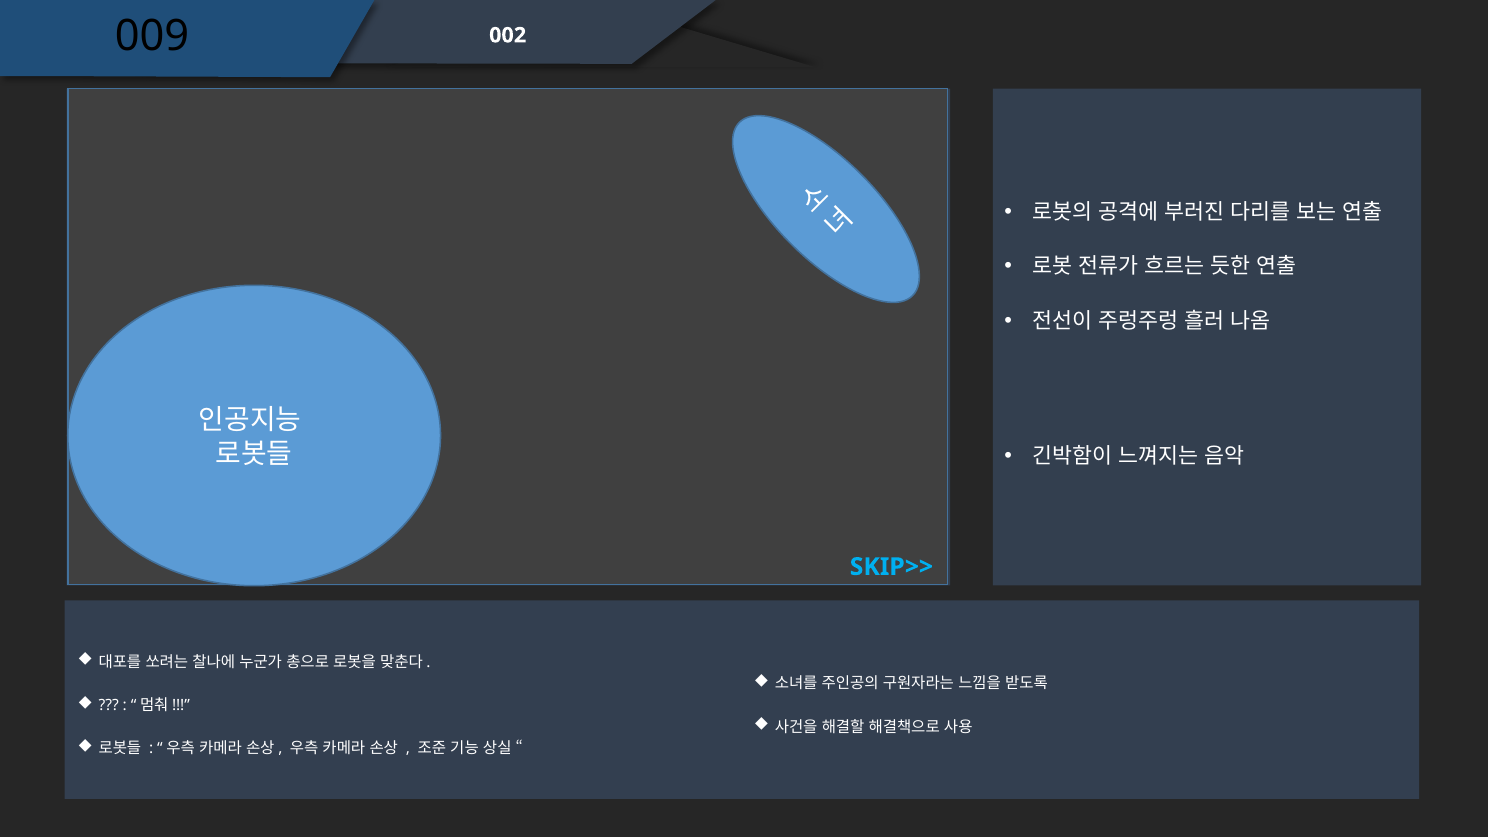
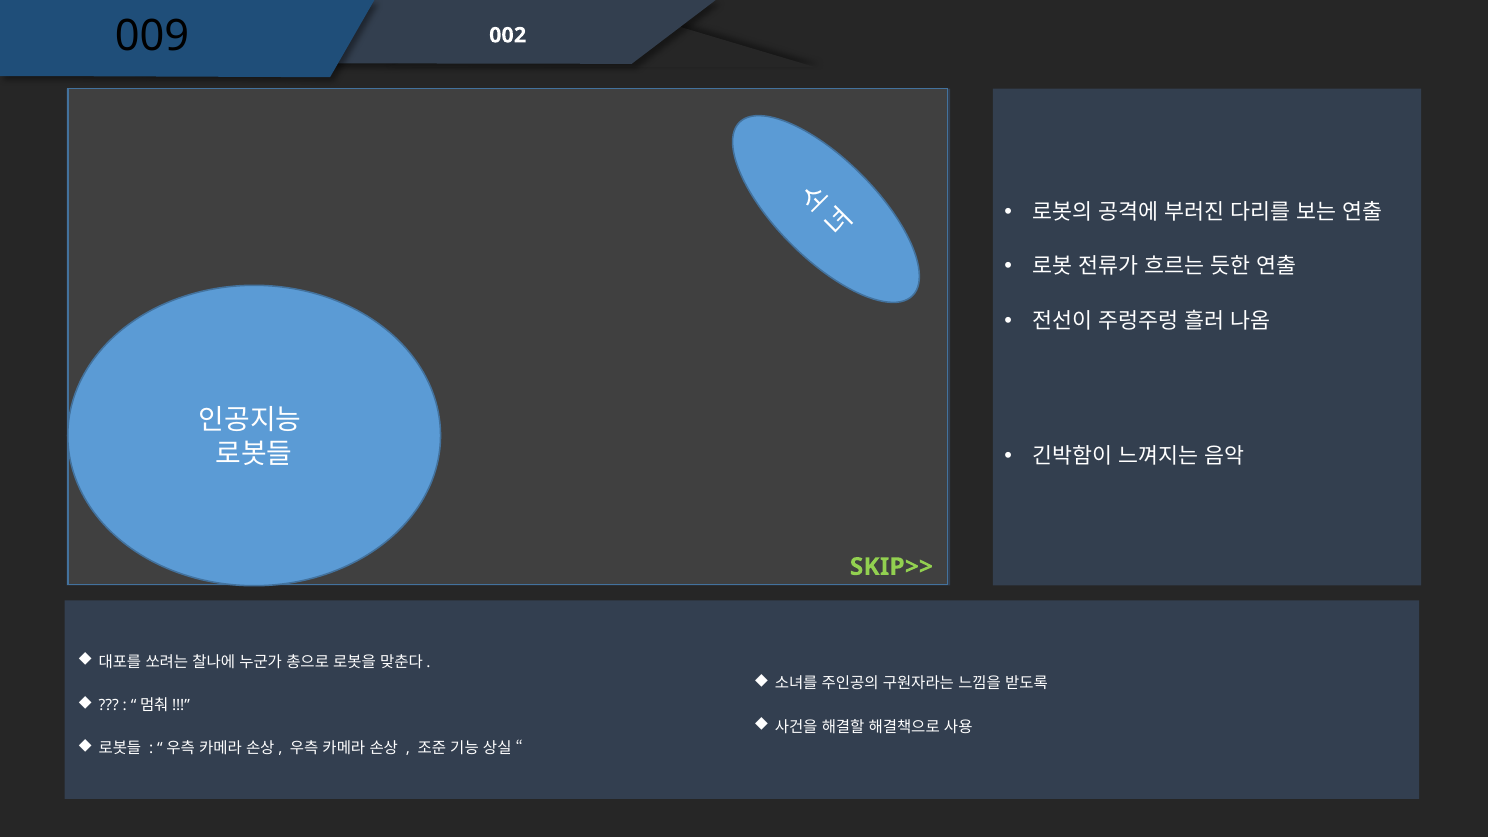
SKIP>> colour: light blue -> light green
